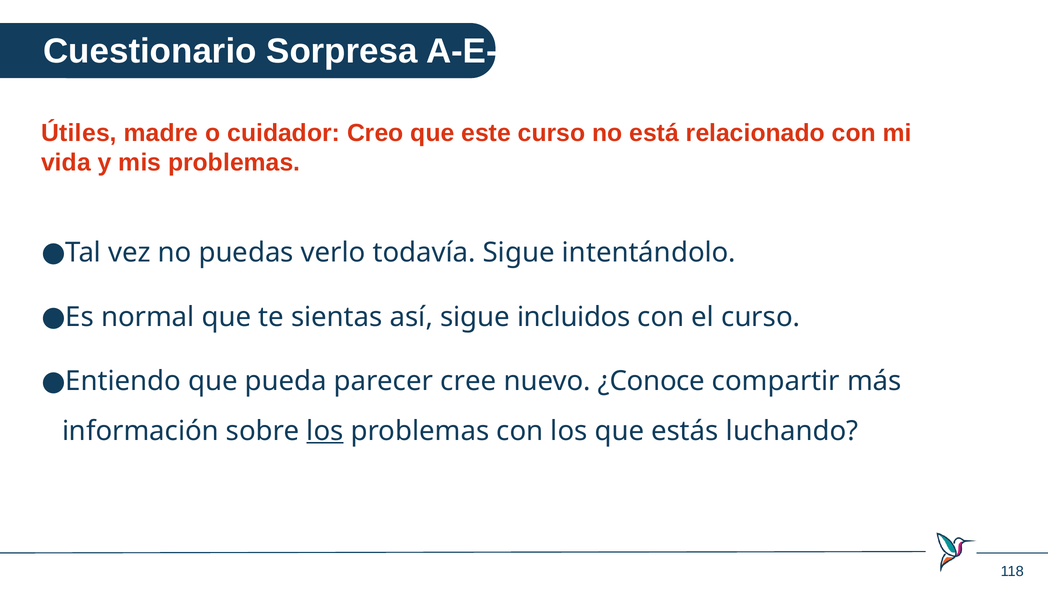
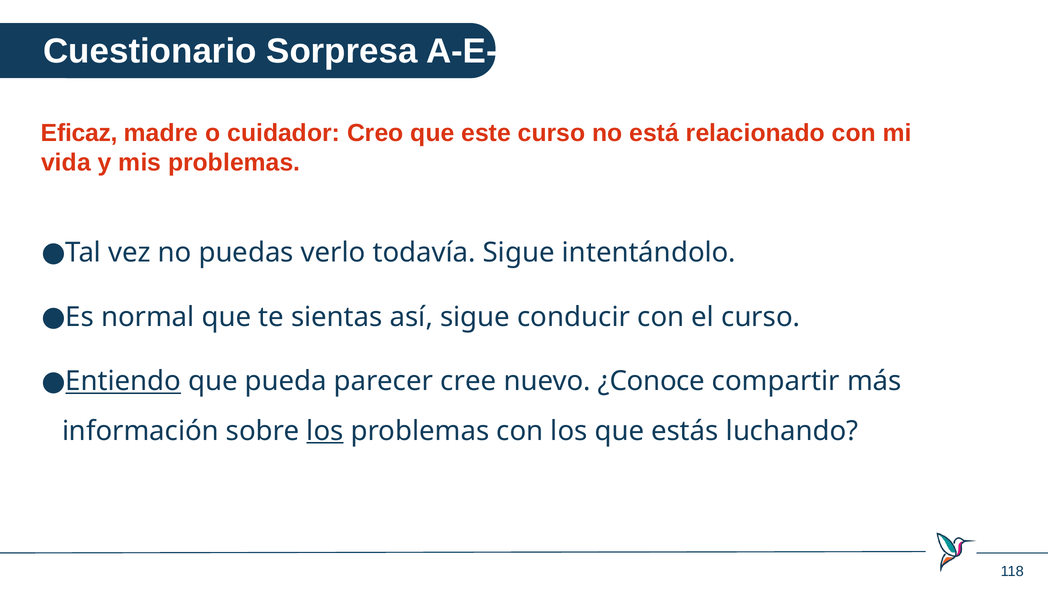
Útiles: Útiles -> Eficaz
incluidos: incluidos -> conducir
Entiendo underline: none -> present
